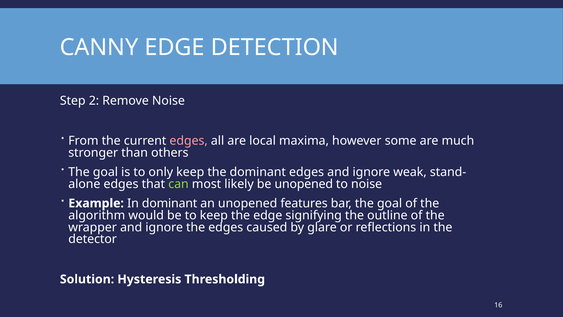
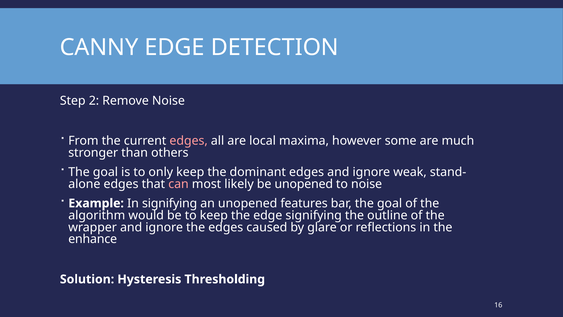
can colour: light green -> pink
In dominant: dominant -> signifying
detector: detector -> enhance
